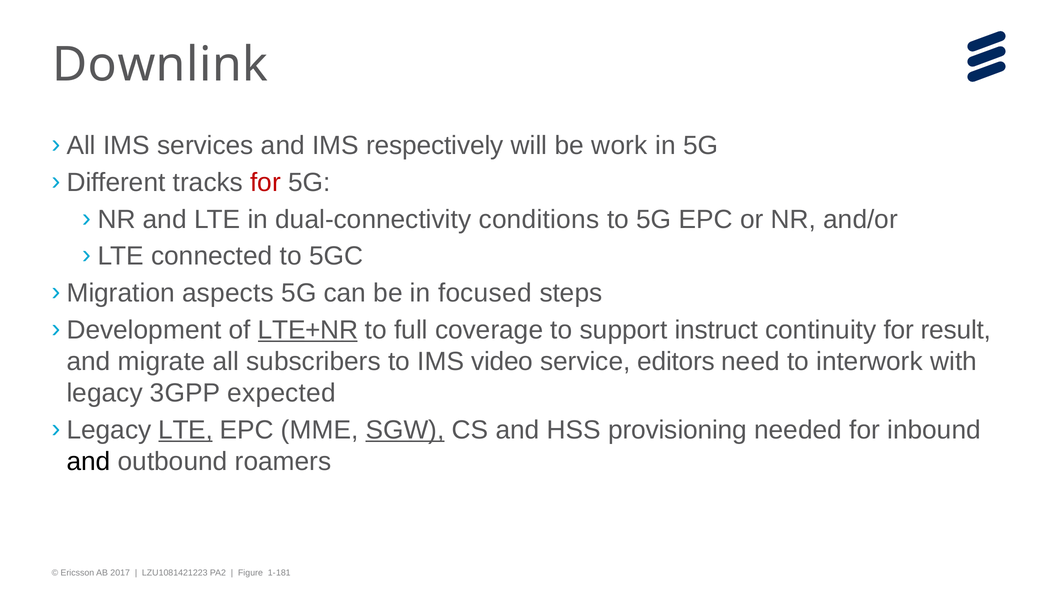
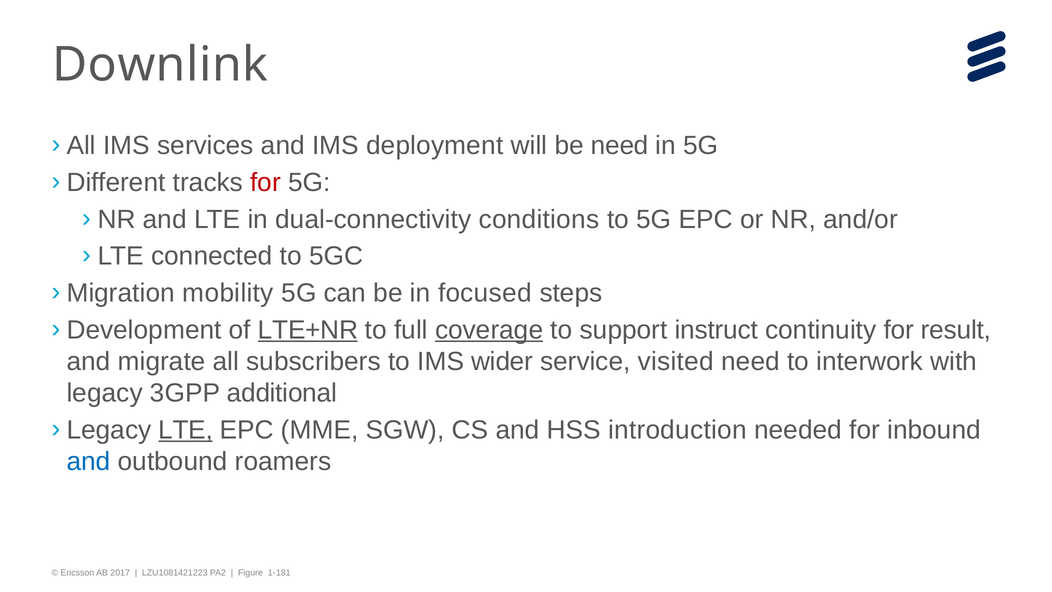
respectively: respectively -> deployment
be work: work -> need
aspects: aspects -> mobility
coverage underline: none -> present
video: video -> wider
editors: editors -> visited
expected: expected -> additional
SGW underline: present -> none
provisioning: provisioning -> introduction
and at (89, 461) colour: black -> blue
